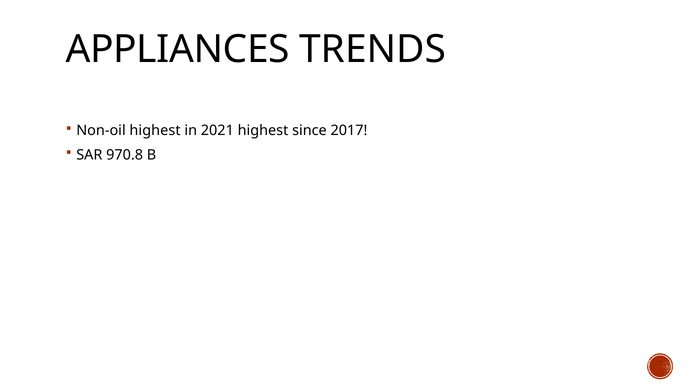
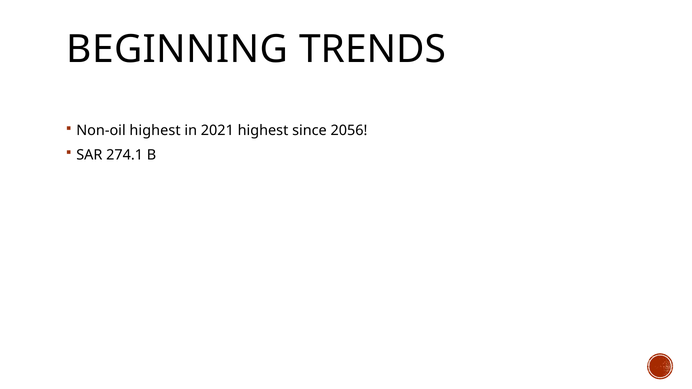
APPLIANCES: APPLIANCES -> BEGINNING
2017: 2017 -> 2056
970.8: 970.8 -> 274.1
